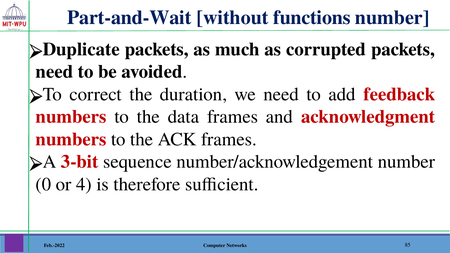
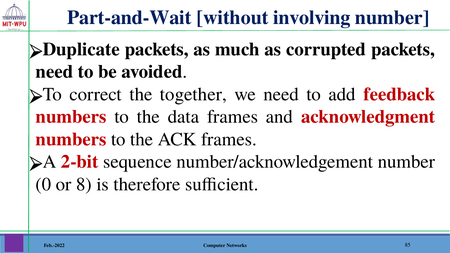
functions: functions -> involving
duration: duration -> together
3-bit: 3-bit -> 2-bit
4: 4 -> 8
